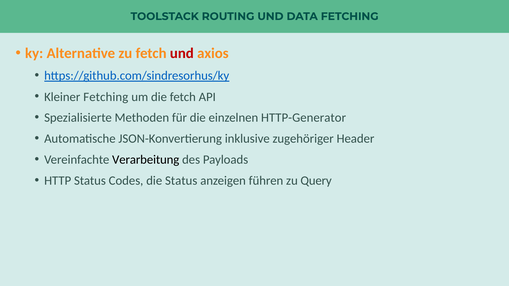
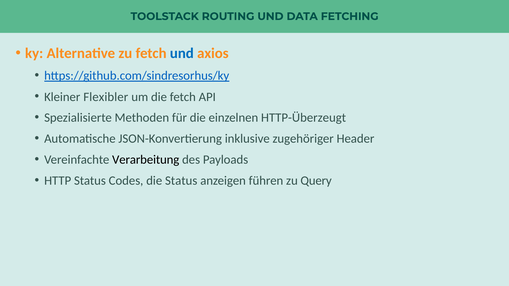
und at (182, 53) colour: red -> blue
Kleiner Fetching: Fetching -> Flexibler
HTTP-Generator: HTTP-Generator -> HTTP-Überzeugt
